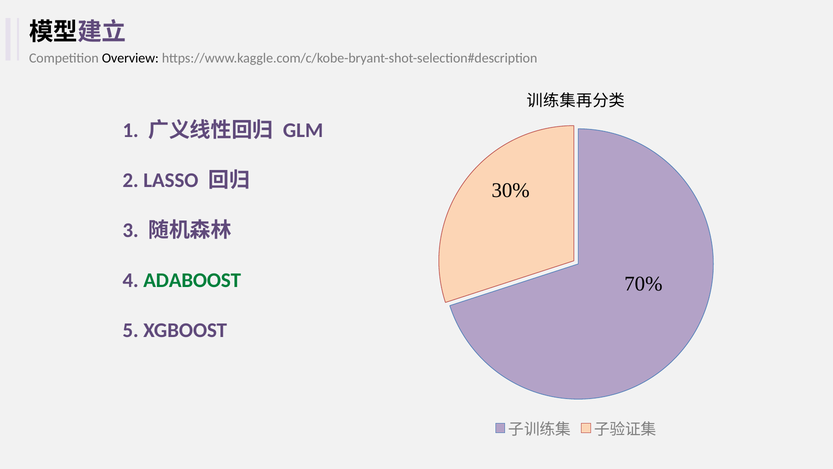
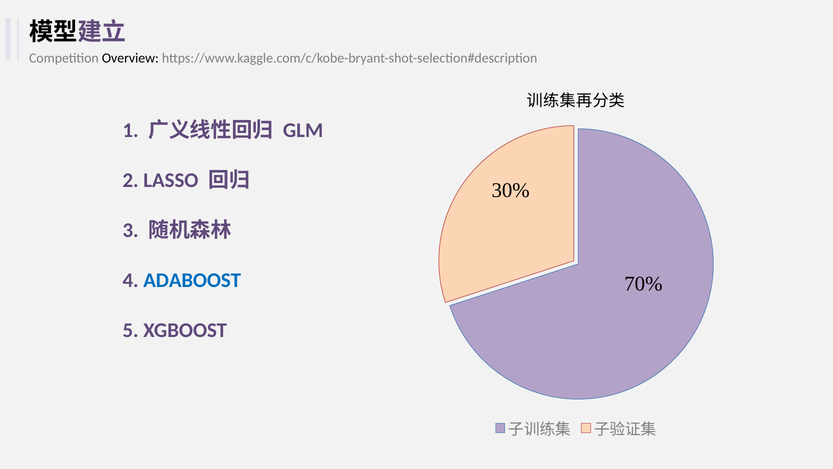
ADABOOST colour: green -> blue
